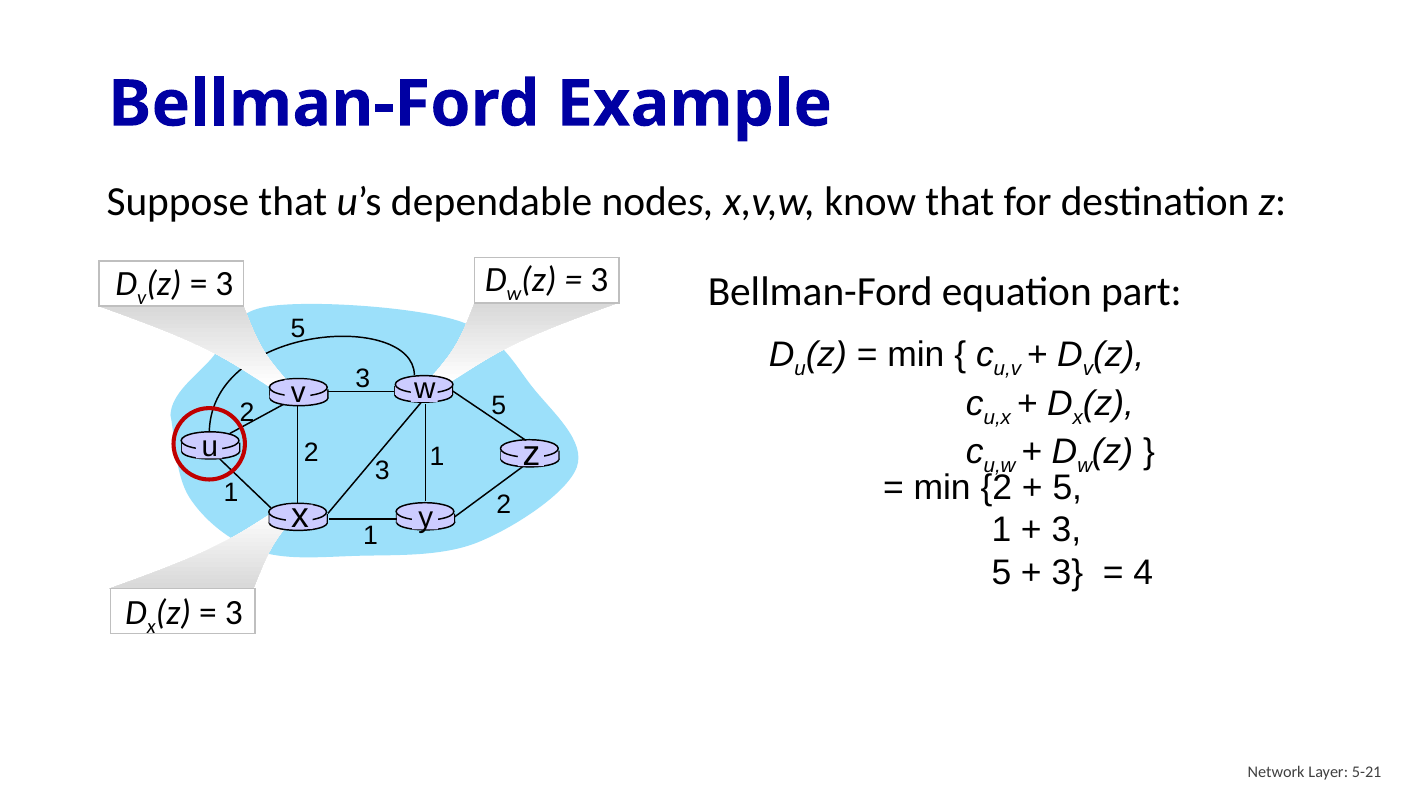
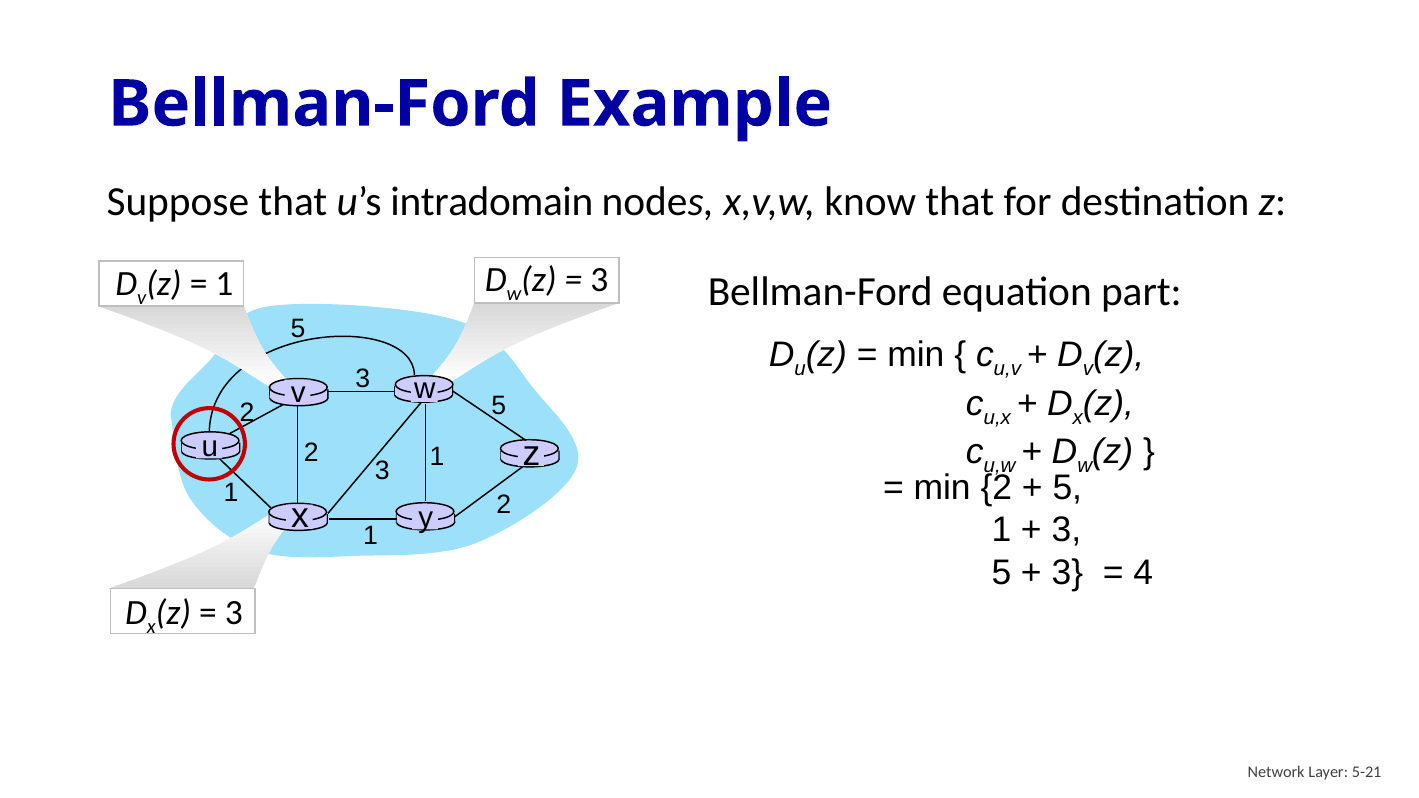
dependable: dependable -> intradomain
3 at (224, 284): 3 -> 1
